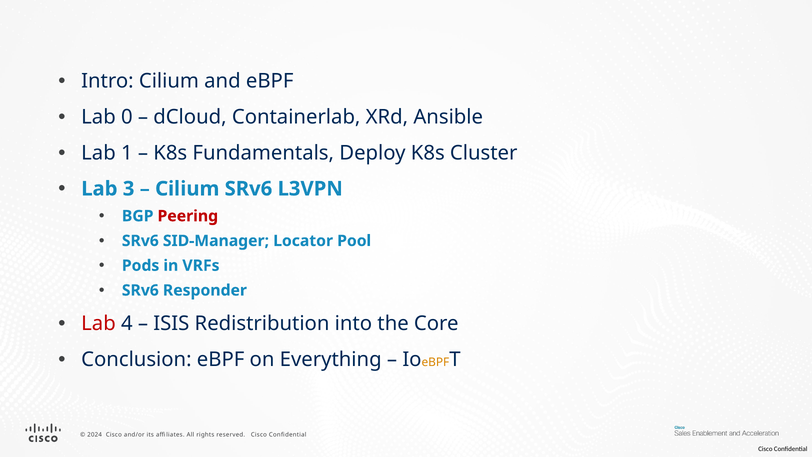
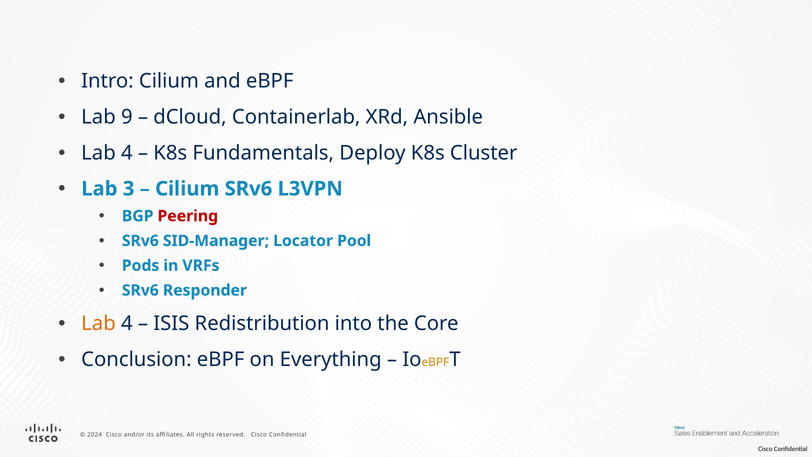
0: 0 -> 9
1 at (127, 153): 1 -> 4
Lab at (98, 324) colour: red -> orange
